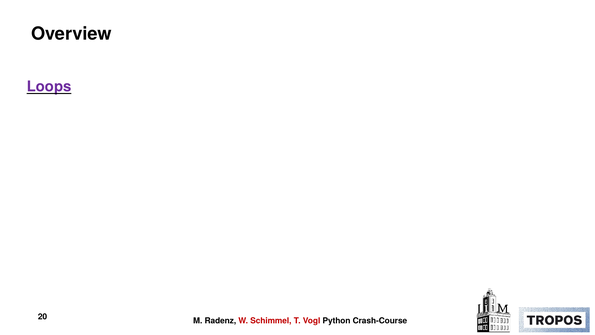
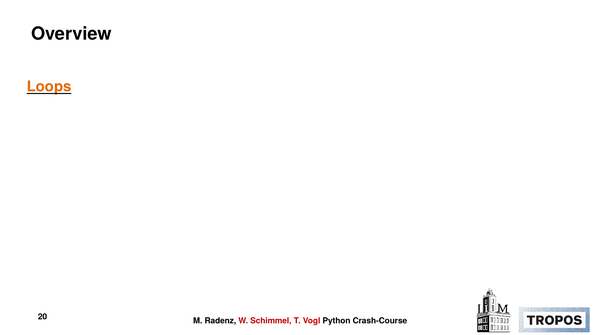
Loops colour: purple -> orange
